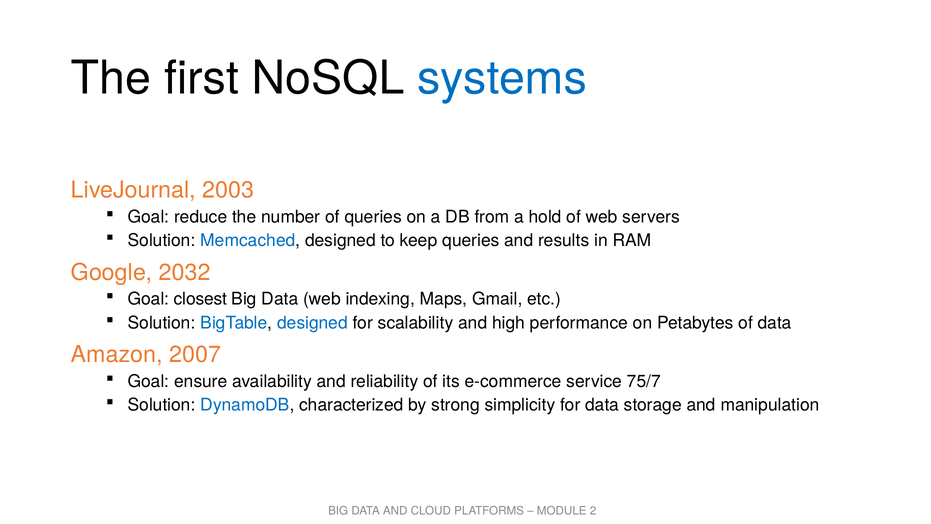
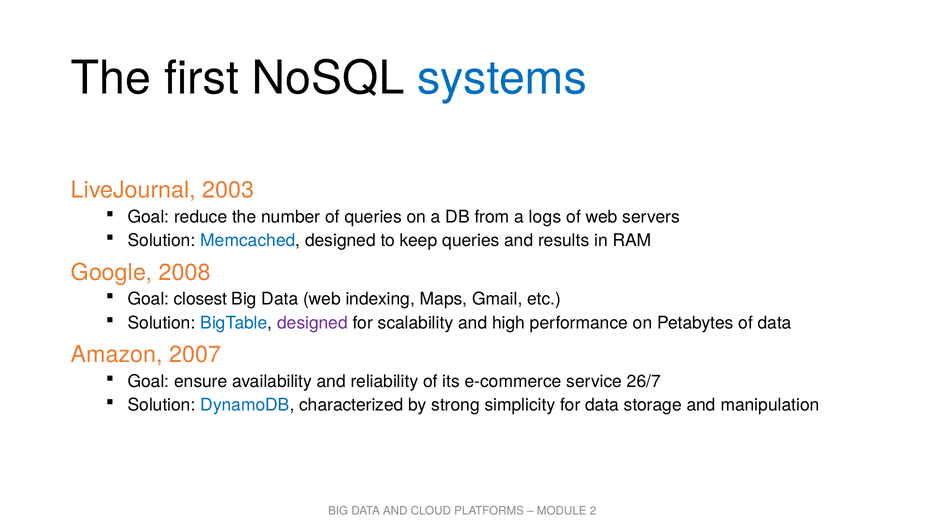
hold: hold -> logs
2032: 2032 -> 2008
designed at (313, 323) colour: blue -> purple
75/7: 75/7 -> 26/7
